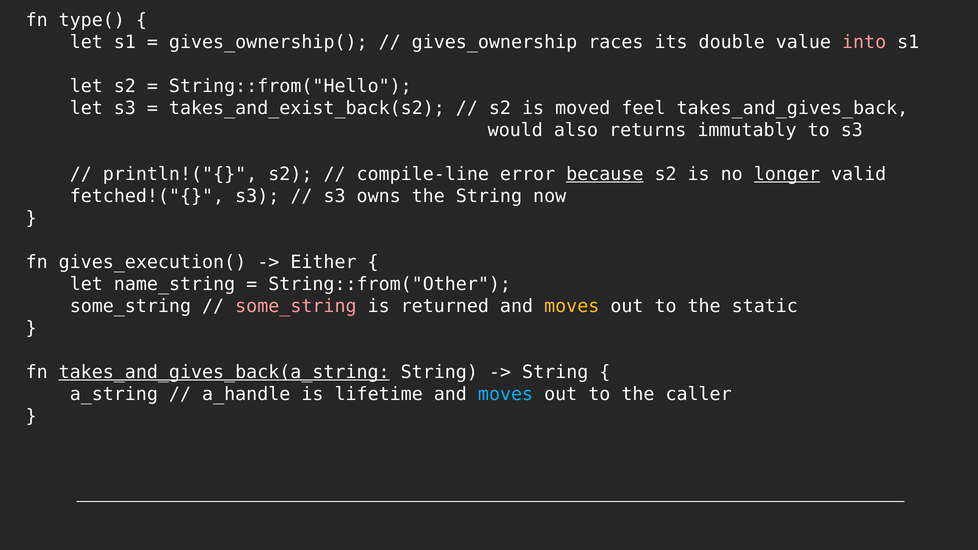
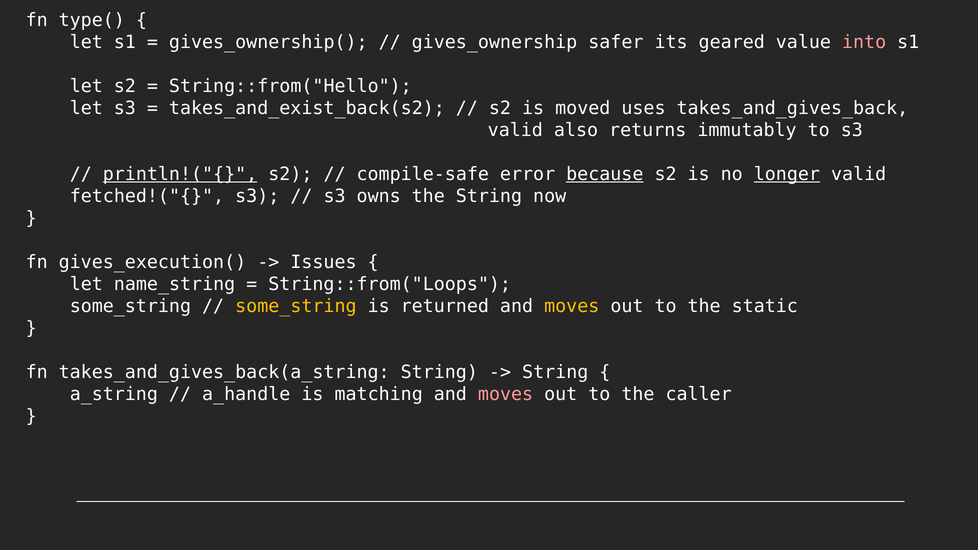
races: races -> safer
double: double -> geared
feel: feel -> uses
would at (515, 130): would -> valid
println!("{ underline: none -> present
compile-line: compile-line -> compile-safe
Either: Either -> Issues
String::from("Other: String::from("Other -> String::from("Loops
some_string at (296, 306) colour: pink -> yellow
takes_and_gives_back(a_string underline: present -> none
lifetime: lifetime -> matching
moves at (506, 394) colour: light blue -> pink
